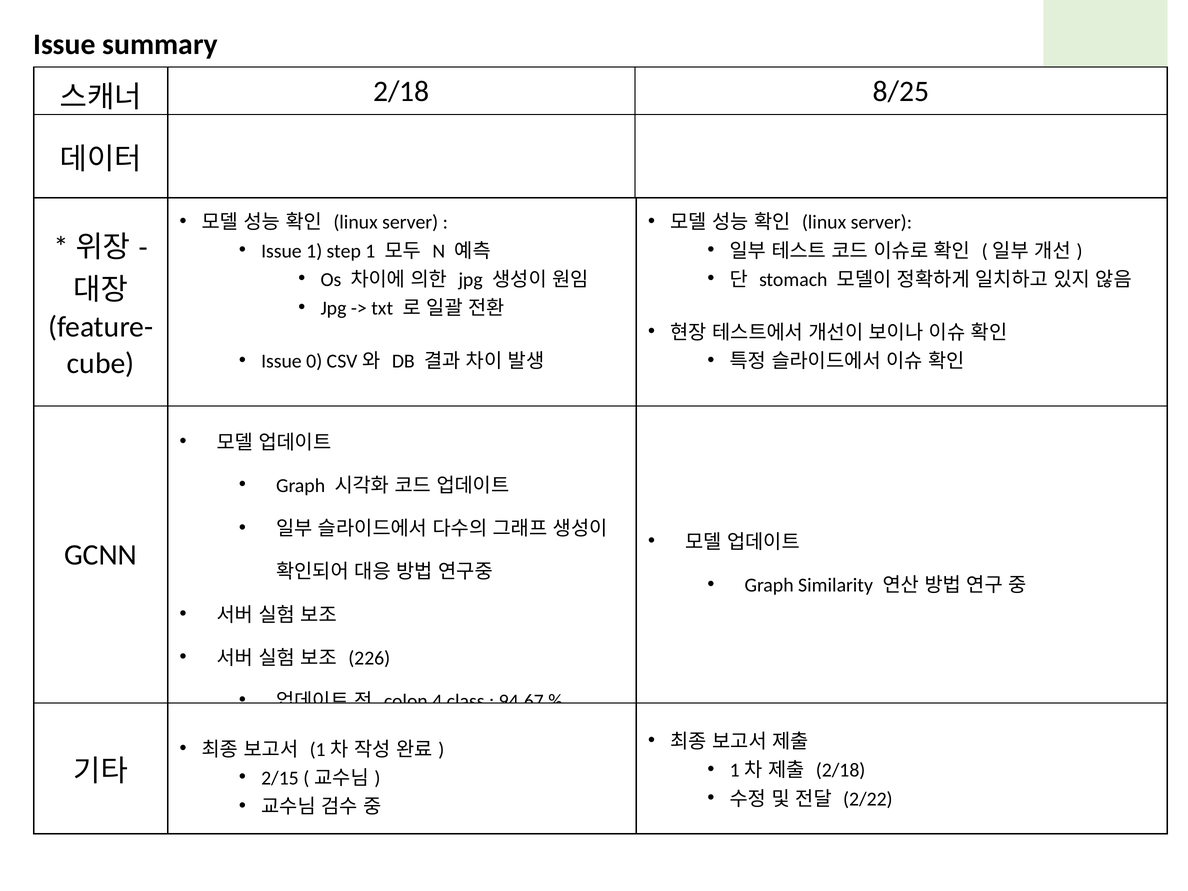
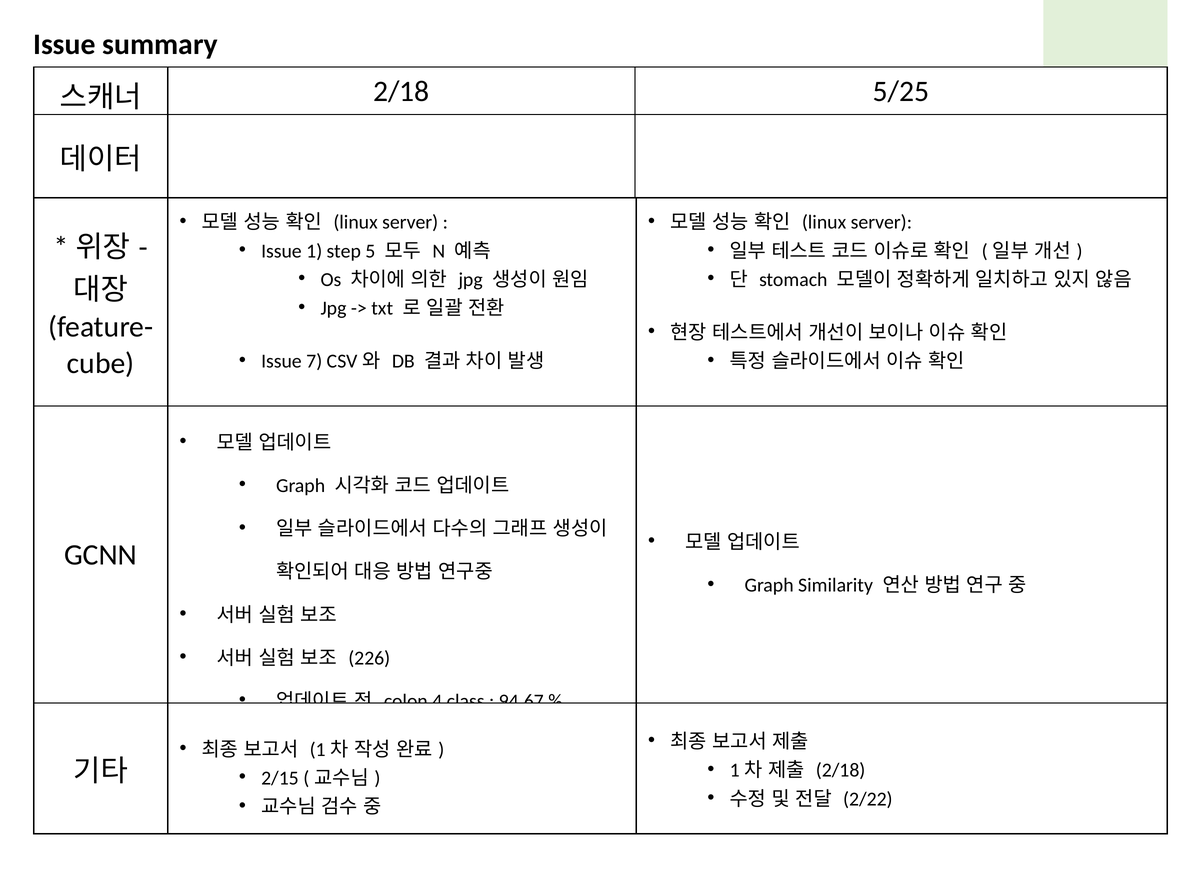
8/25: 8/25 -> 5/25
step 1: 1 -> 5
0: 0 -> 7
